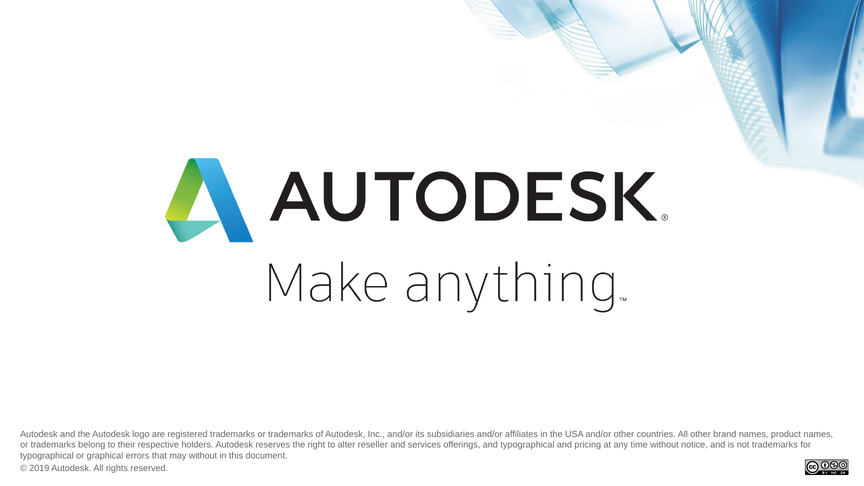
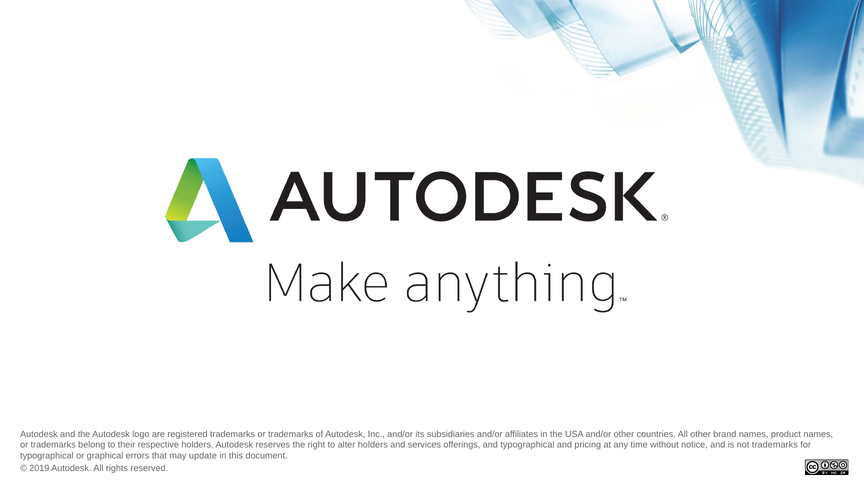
alter reseller: reseller -> holders
may without: without -> update
